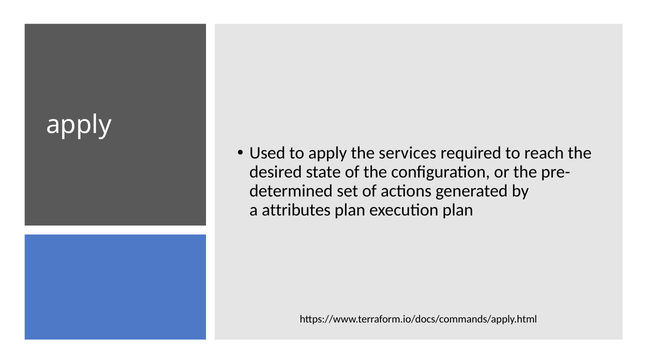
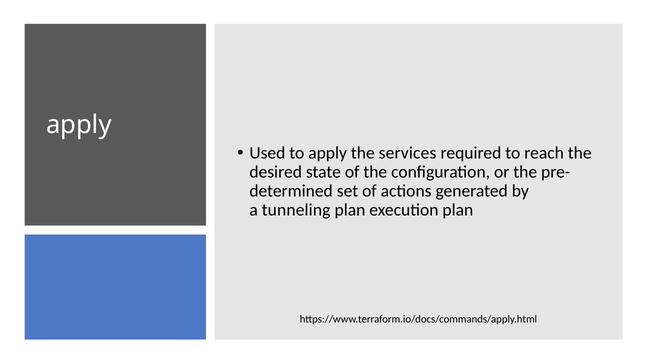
attributes: attributes -> tunneling
